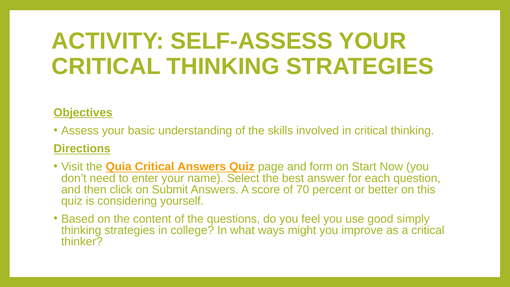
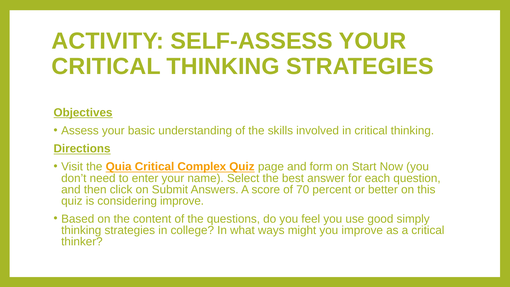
Critical Answers: Answers -> Complex
considering yourself: yourself -> improve
